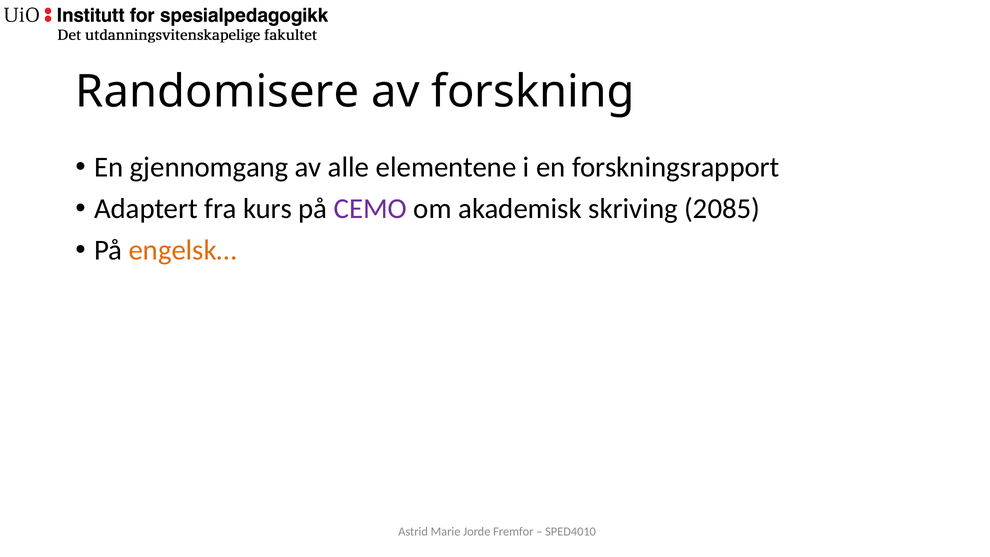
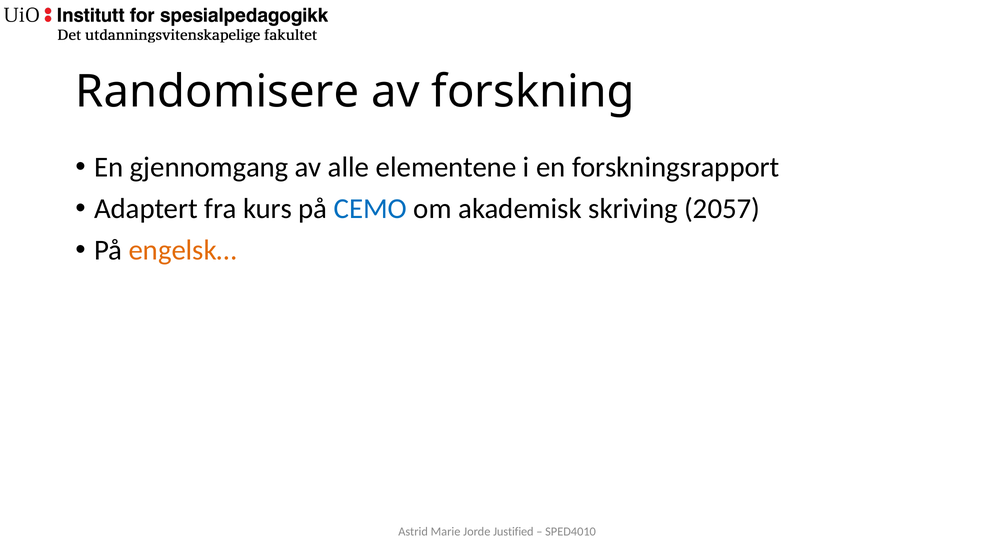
CEMO colour: purple -> blue
2085: 2085 -> 2057
Fremfor: Fremfor -> Justified
